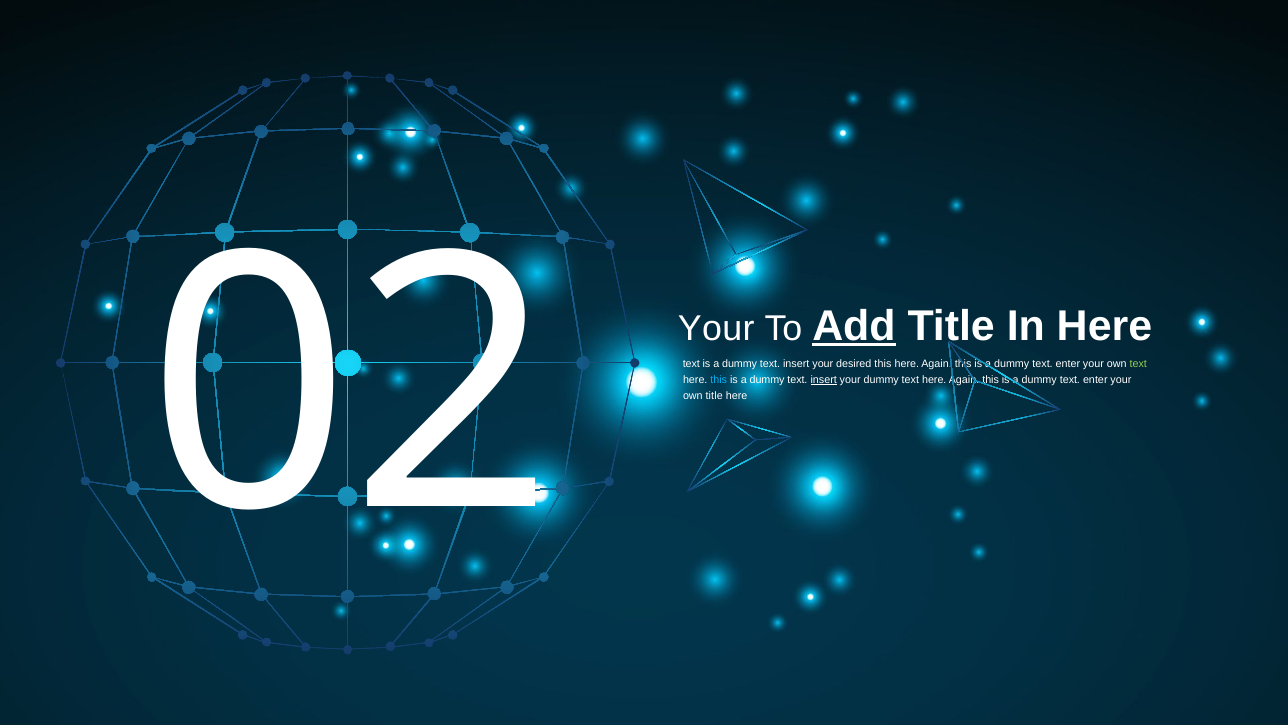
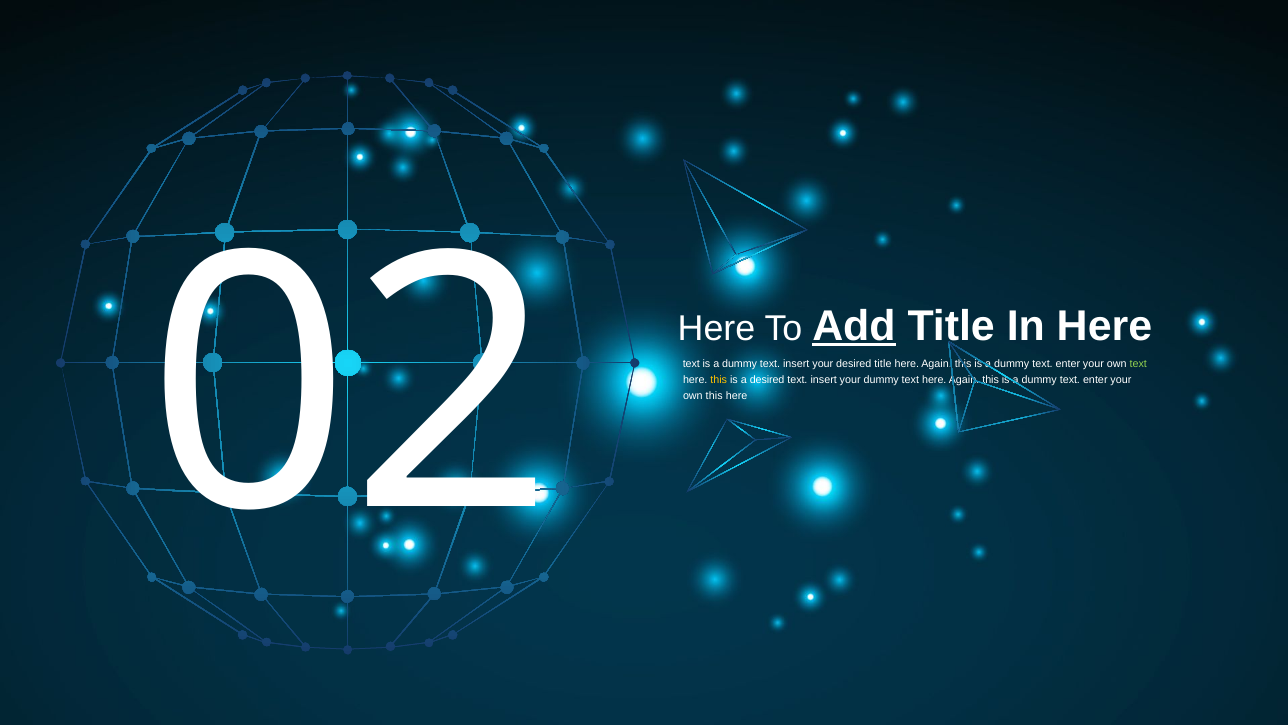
desired this: this -> title
Your at (716, 328): Your -> Here
this at (719, 379) colour: light blue -> yellow
dummy at (767, 379): dummy -> desired
insert at (824, 379) underline: present -> none
own title: title -> this
